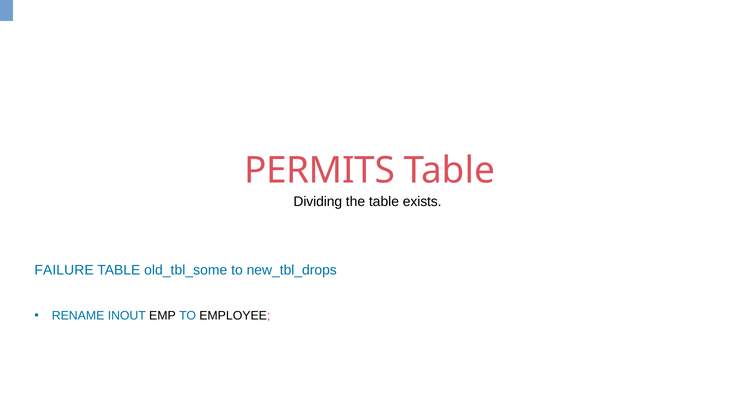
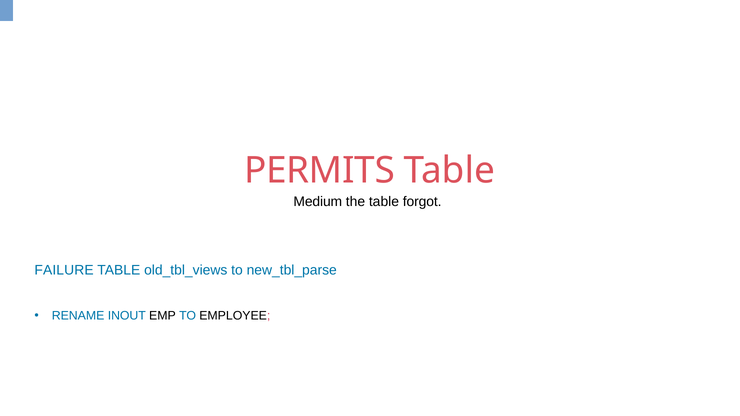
Dividing: Dividing -> Medium
exists: exists -> forgot
old_tbl_some: old_tbl_some -> old_tbl_views
new_tbl_drops: new_tbl_drops -> new_tbl_parse
